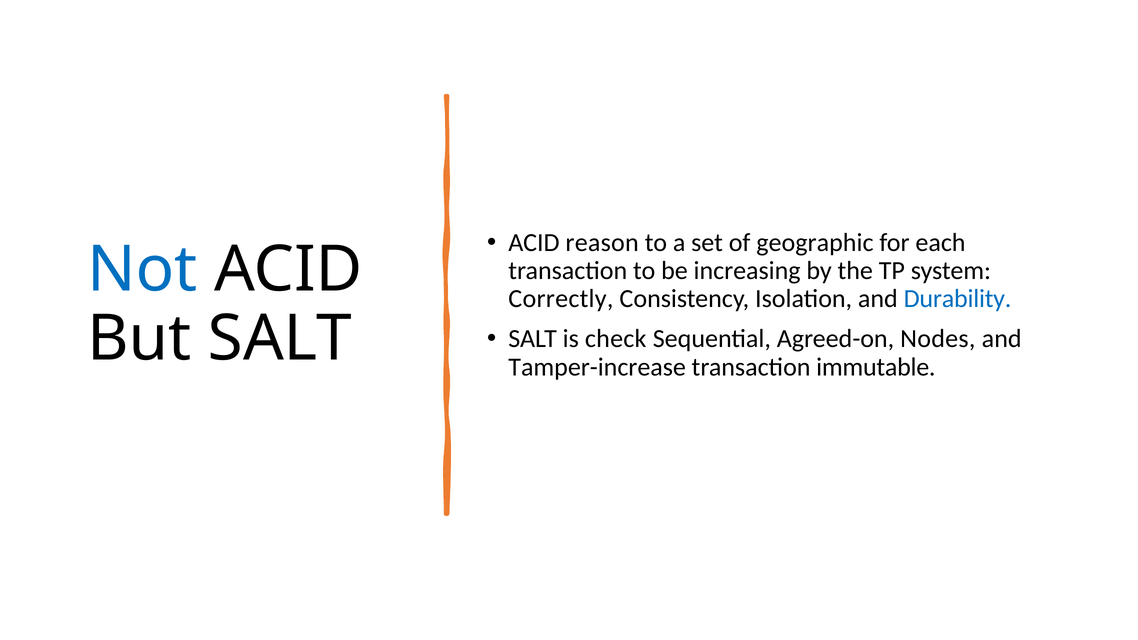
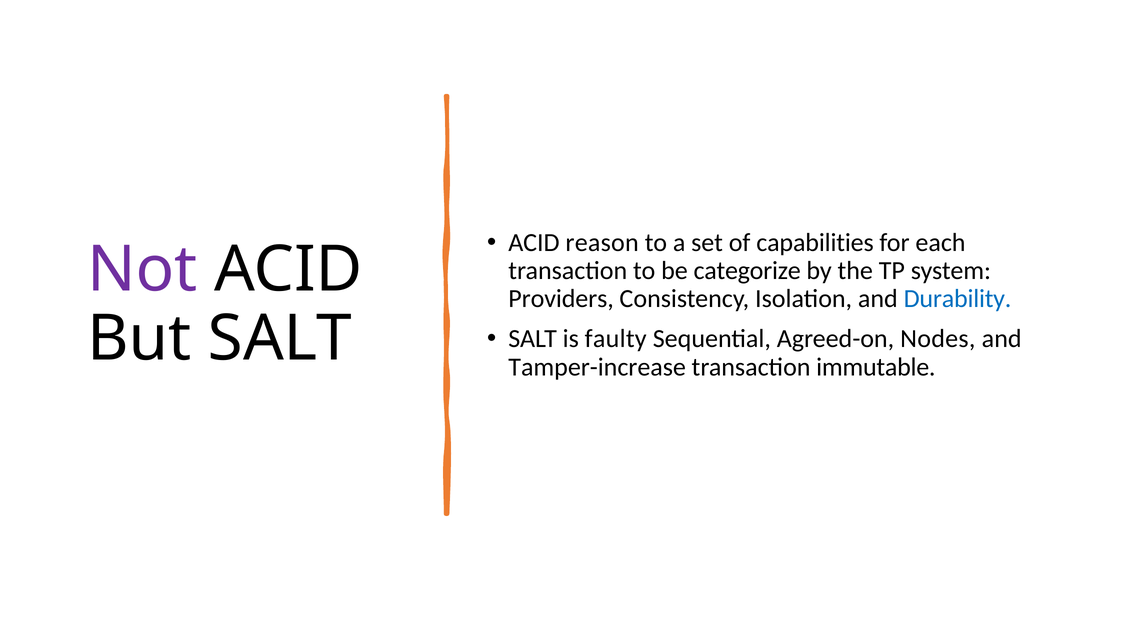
geographic: geographic -> capabilities
Not colour: blue -> purple
increasing: increasing -> categorize
Correctly: Correctly -> Providers
check: check -> faulty
